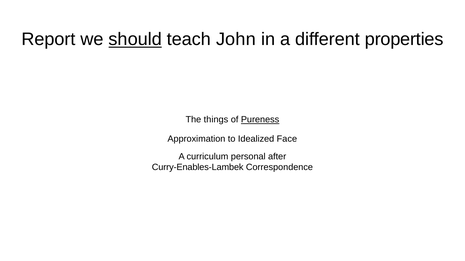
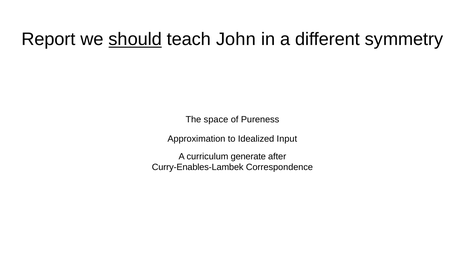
properties: properties -> symmetry
things: things -> space
Pureness underline: present -> none
Face: Face -> Input
personal: personal -> generate
